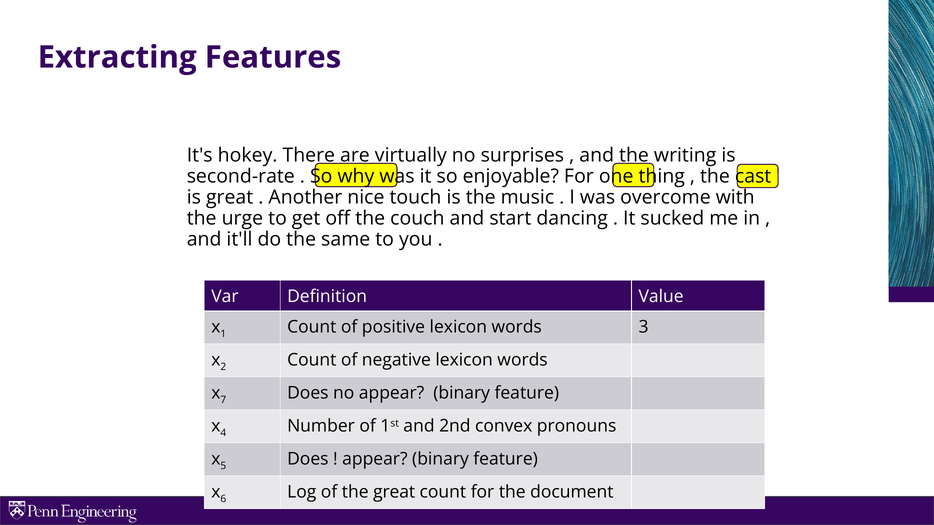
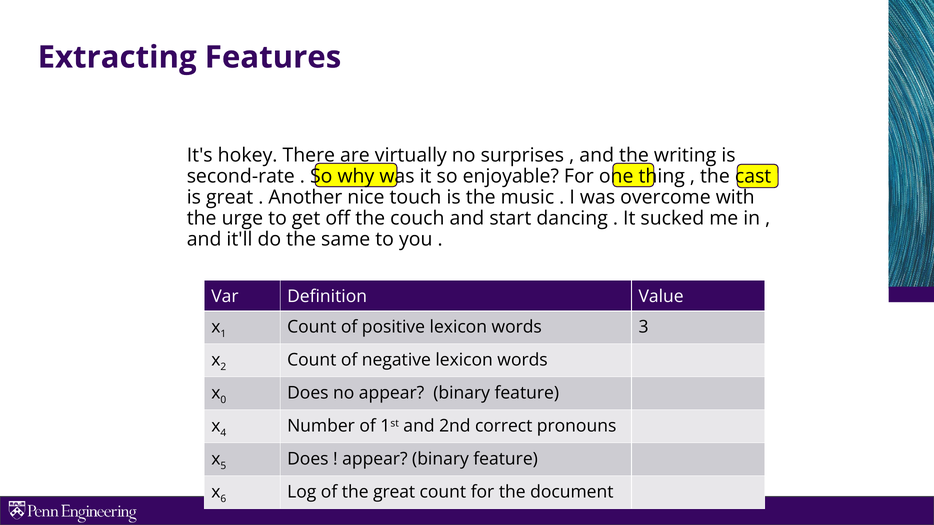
7: 7 -> 0
convex: convex -> correct
